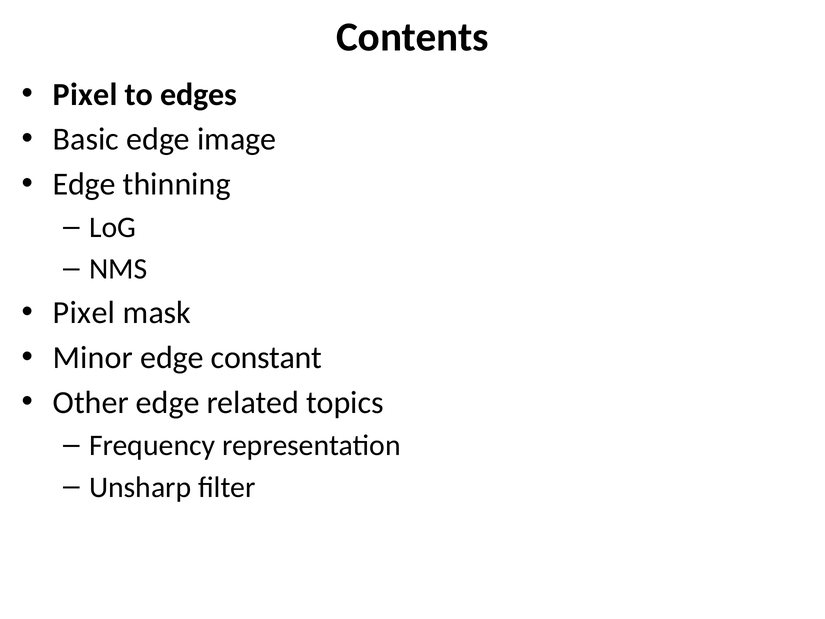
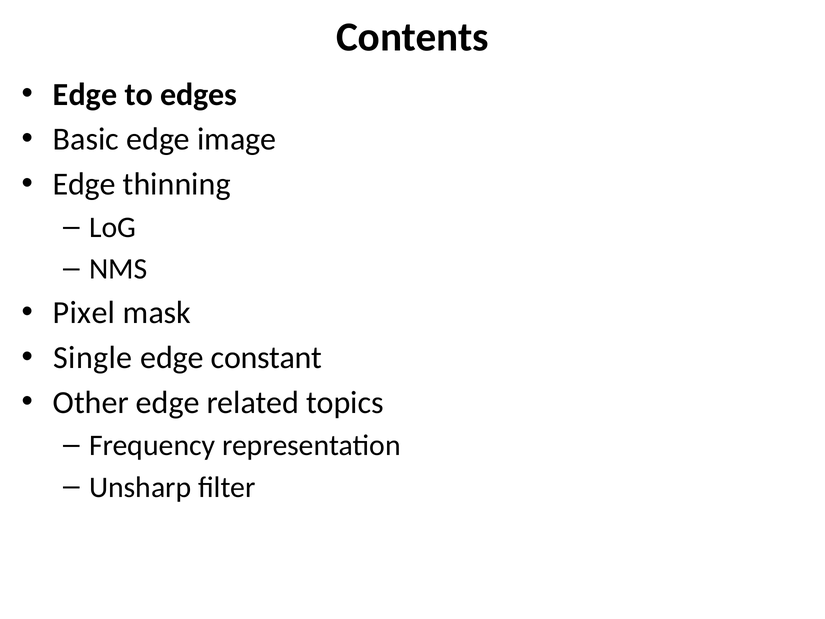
Pixel at (85, 94): Pixel -> Edge
Minor: Minor -> Single
